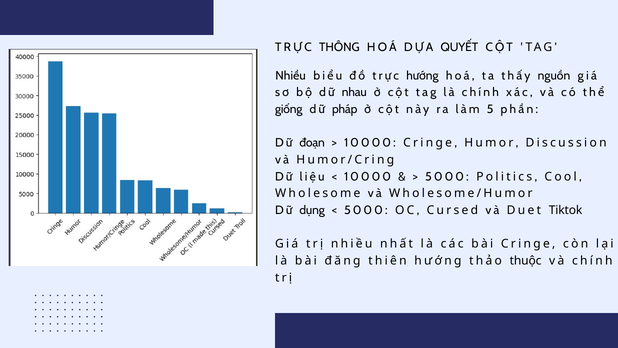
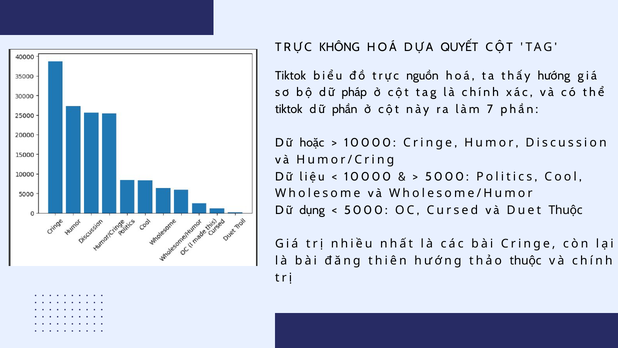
THÔNG: THÔNG -> KHÔNG
Nhiều at (291, 76): Nhiều -> Tiktok
trực hướng: hướng -> nguồn
thấy nguồn: nguồn -> hướng
nhau: nhau -> pháp
giống at (289, 109): giống -> tiktok
dữ pháp: pháp -> phần
5: 5 -> 7
đoạn: đoạn -> hoặc
Duet Tiktok: Tiktok -> Thuộc
